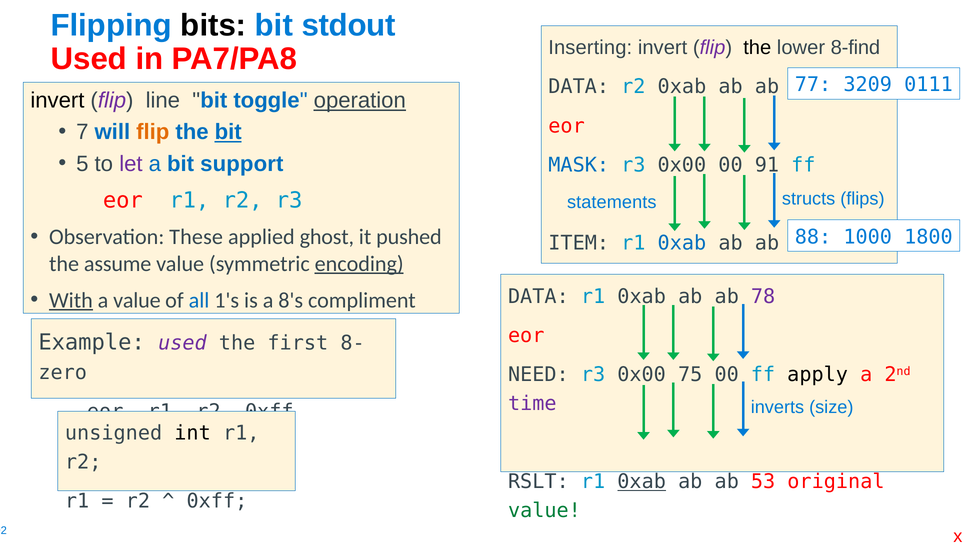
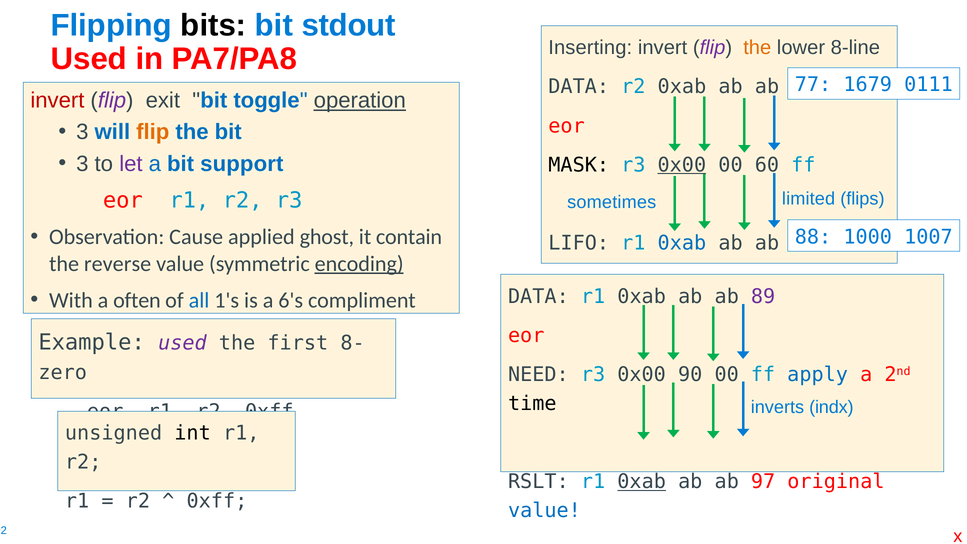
the at (757, 48) colour: black -> orange
8-find: 8-find -> 8-line
3209: 3209 -> 1679
invert at (57, 101) colour: black -> red
line: line -> exit
7 at (82, 132): 7 -> 3
bit at (228, 132) underline: present -> none
5 at (82, 164): 5 -> 3
MASK colour: blue -> black
0x00 at (682, 165) underline: none -> present
91: 91 -> 60
structs: structs -> limited
statements: statements -> sometimes
These: These -> Cause
pushed: pushed -> contain
1800: 1800 -> 1007
ITEM: ITEM -> LIFO
assume: assume -> reverse
78: 78 -> 89
With underline: present -> none
a value: value -> often
8's: 8's -> 6's
75: 75 -> 90
apply colour: black -> blue
time colour: purple -> black
size: size -> indx
53: 53 -> 97
value at (544, 511) colour: green -> blue
